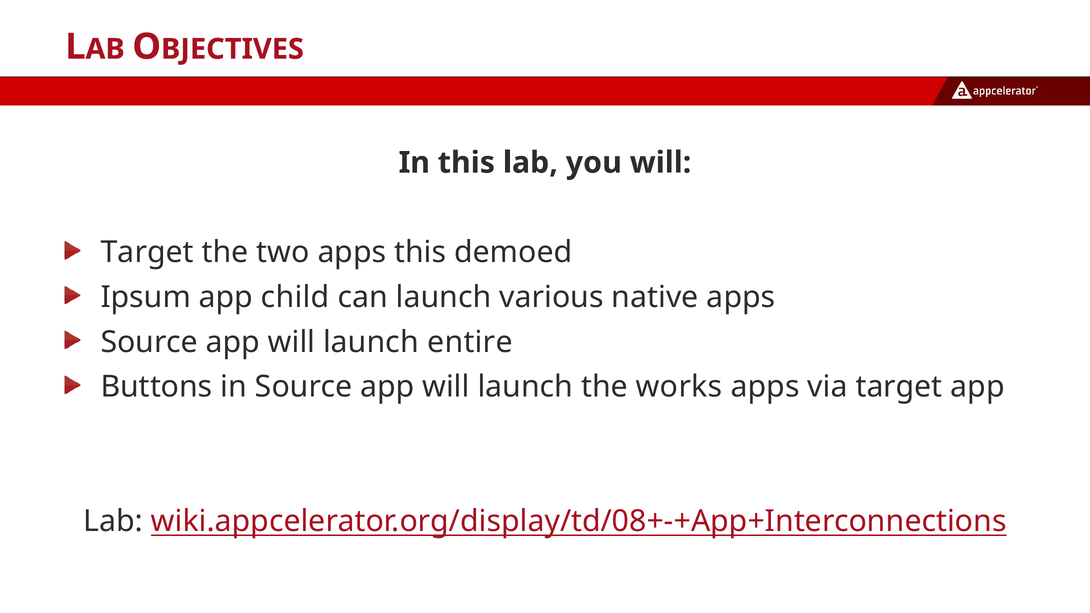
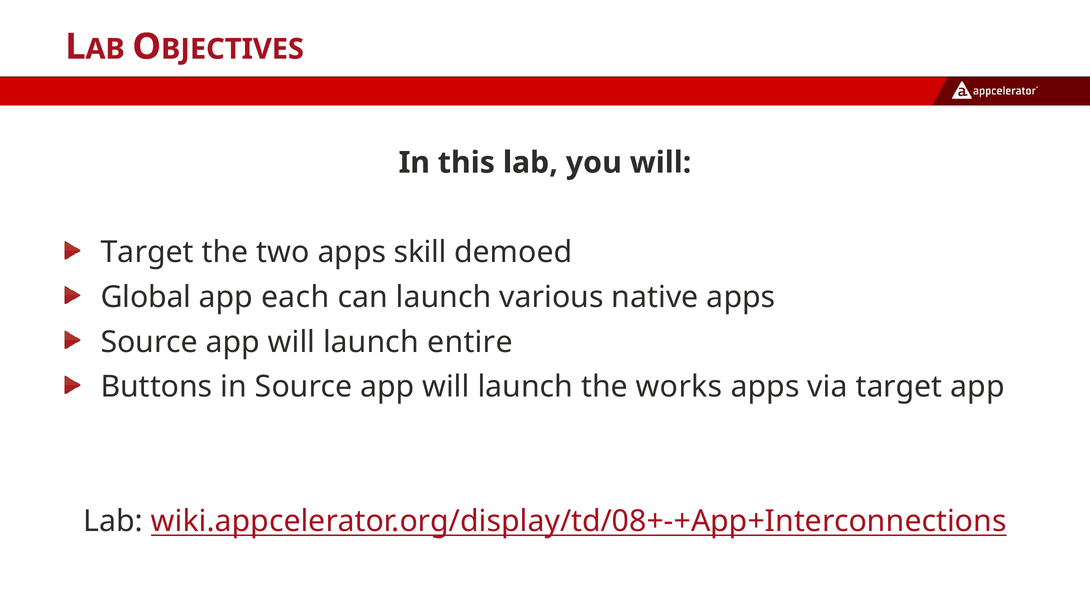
apps this: this -> skill
Ipsum: Ipsum -> Global
child: child -> each
